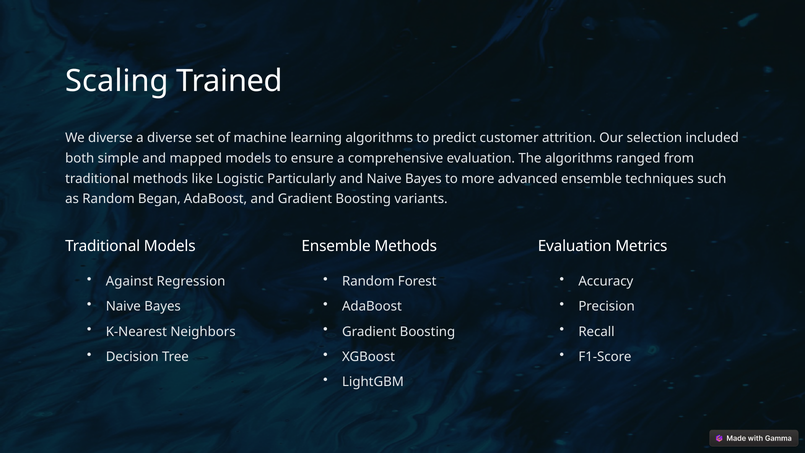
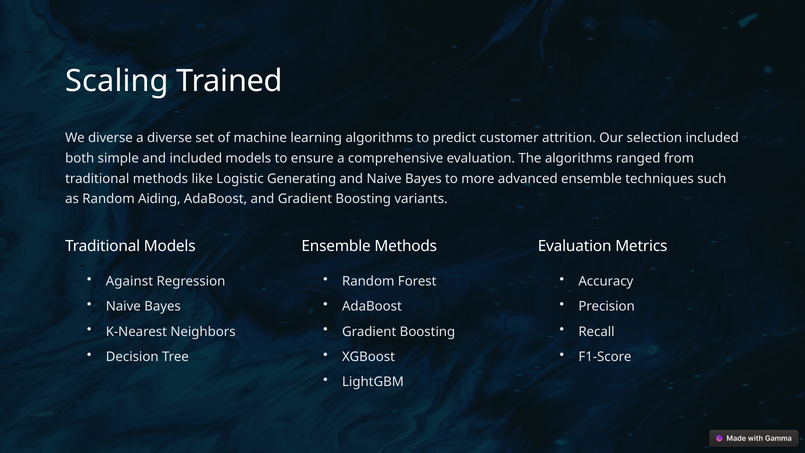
and mapped: mapped -> included
Particularly: Particularly -> Generating
Began: Began -> Aiding
